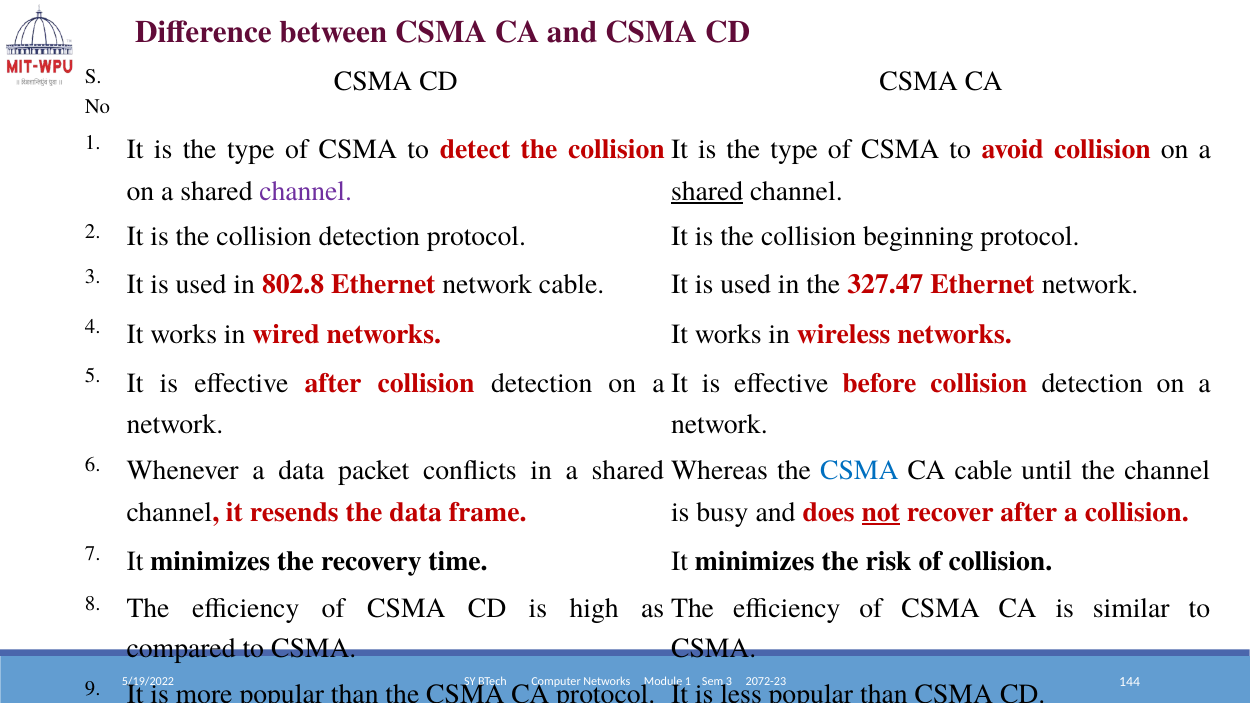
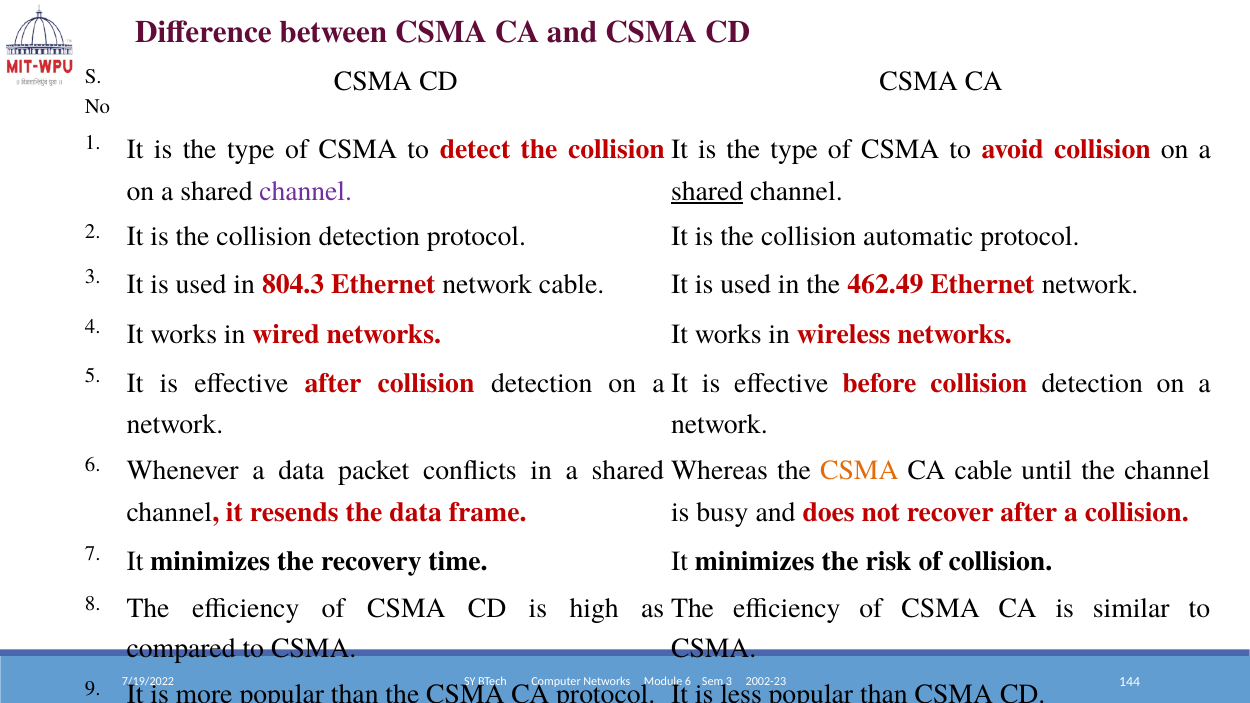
beginning: beginning -> automatic
802.8: 802.8 -> 804.3
327.47: 327.47 -> 462.49
CSMA at (859, 470) colour: blue -> orange
not underline: present -> none
5/19/2022: 5/19/2022 -> 7/19/2022
Module 1: 1 -> 6
2072-23: 2072-23 -> 2002-23
